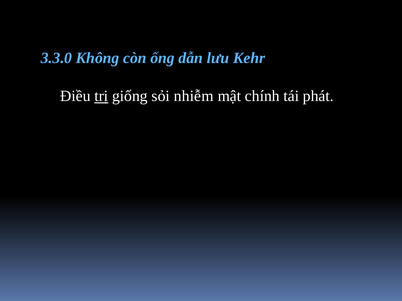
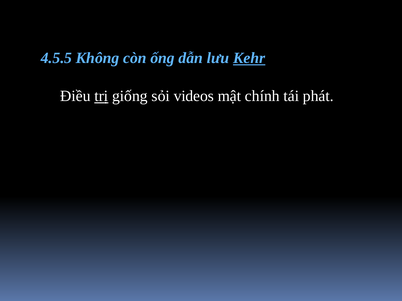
3.3.0: 3.3.0 -> 4.5.5
Kehr underline: none -> present
nhiễm: nhiễm -> videos
